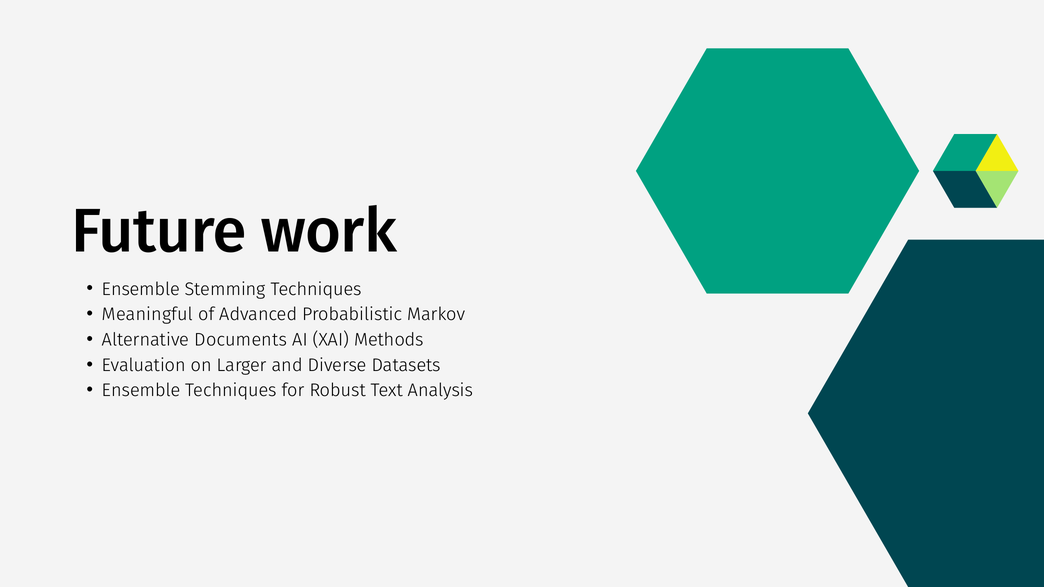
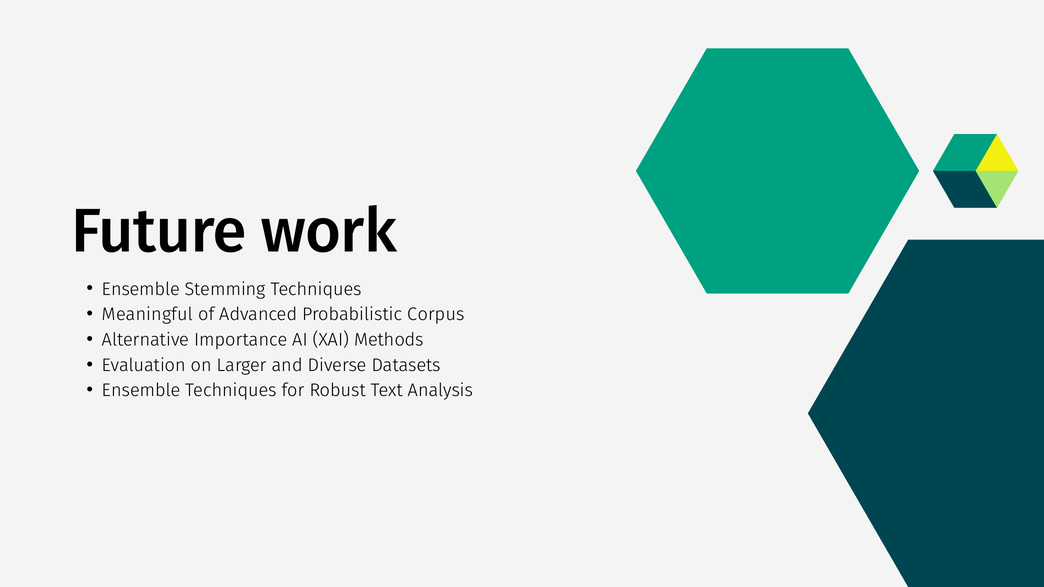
Markov: Markov -> Corpus
Documents: Documents -> Importance
